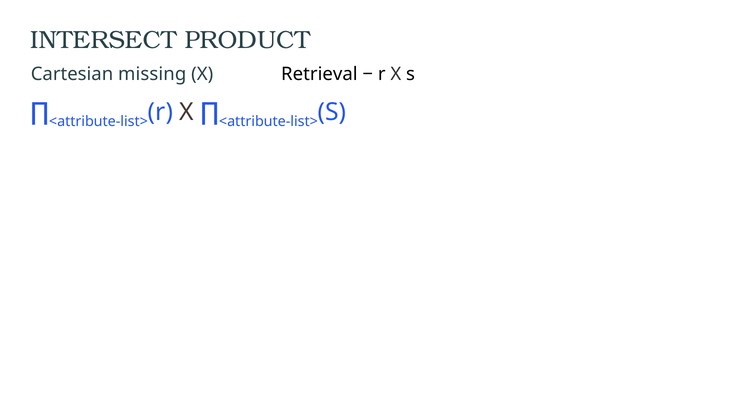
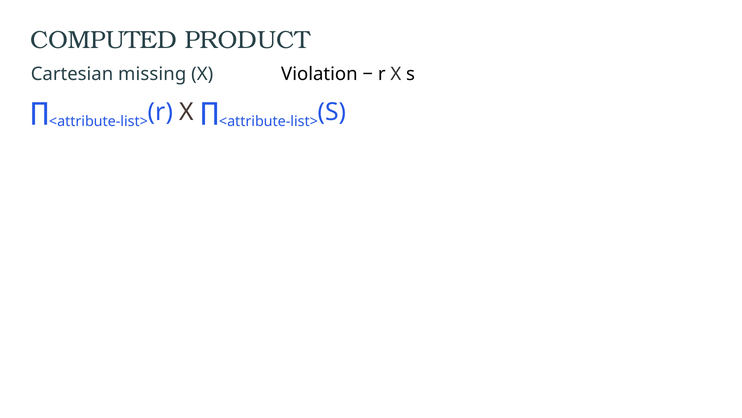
INTERSECT: INTERSECT -> COMPUTED
Retrieval: Retrieval -> Violation
